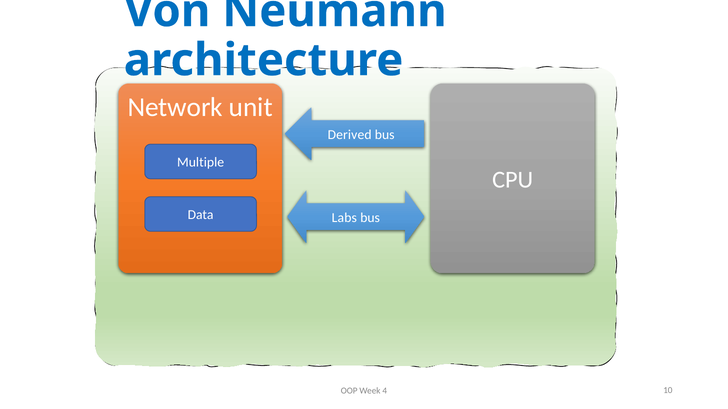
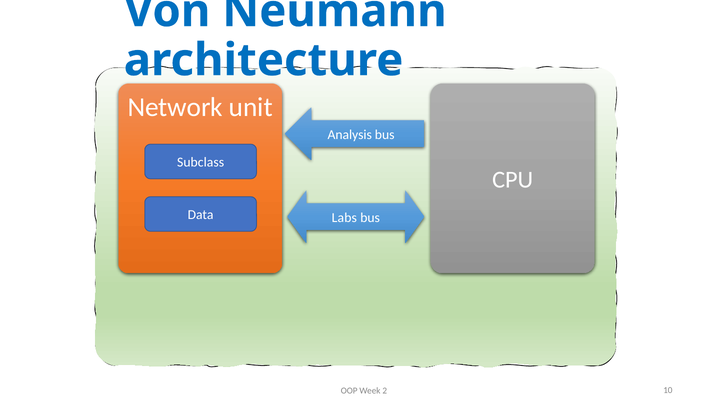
Derived: Derived -> Analysis
Multiple: Multiple -> Subclass
4: 4 -> 2
